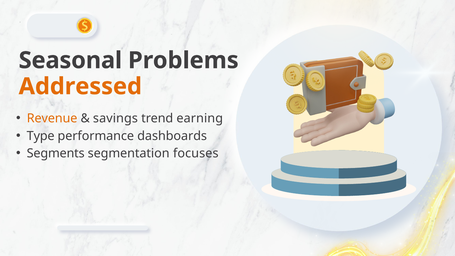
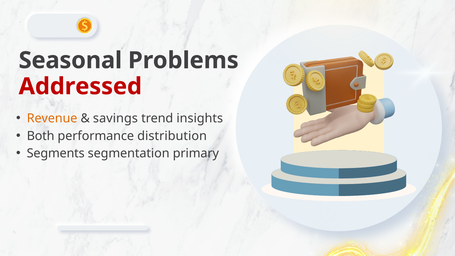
Addressed colour: orange -> red
earning: earning -> insights
Type: Type -> Both
dashboards: dashboards -> distribution
focuses: focuses -> primary
